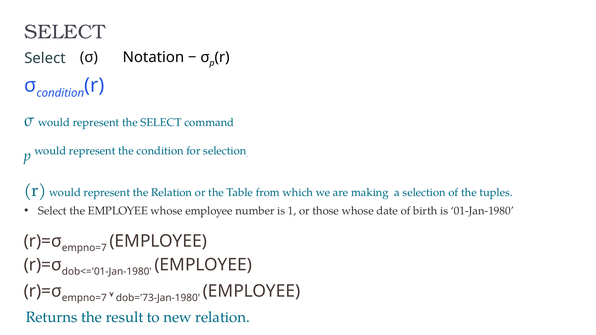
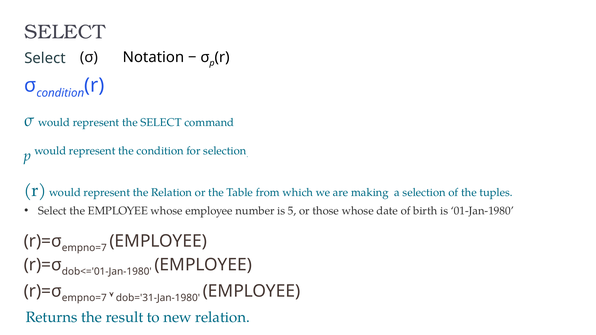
1: 1 -> 5
dob='73-Jan-1980: dob='73-Jan-1980 -> dob='31-Jan-1980
